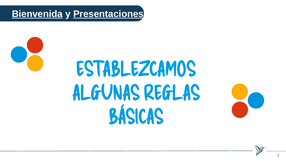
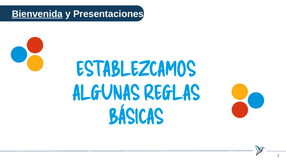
Presentaciones underline: present -> none
